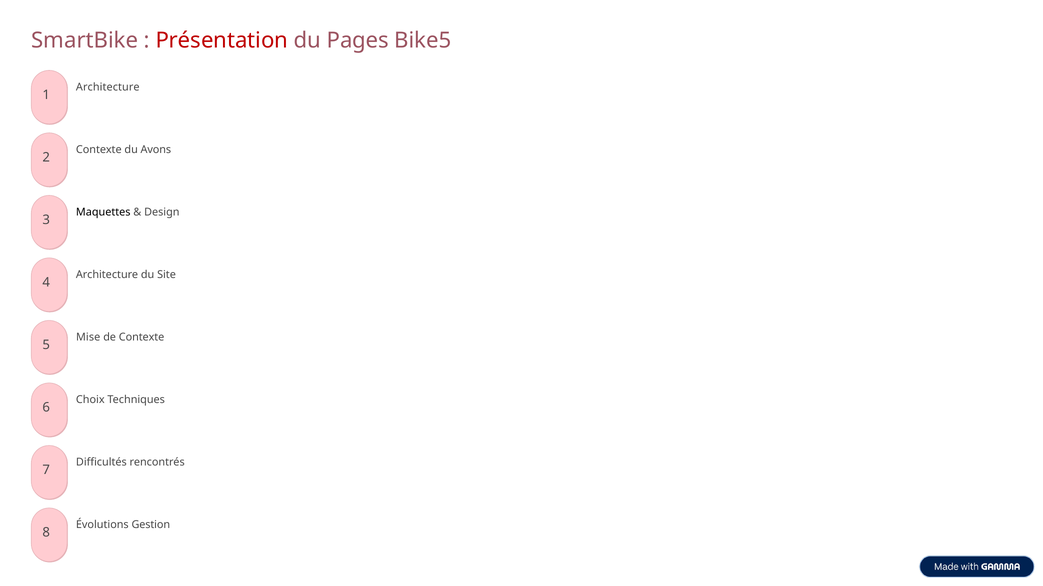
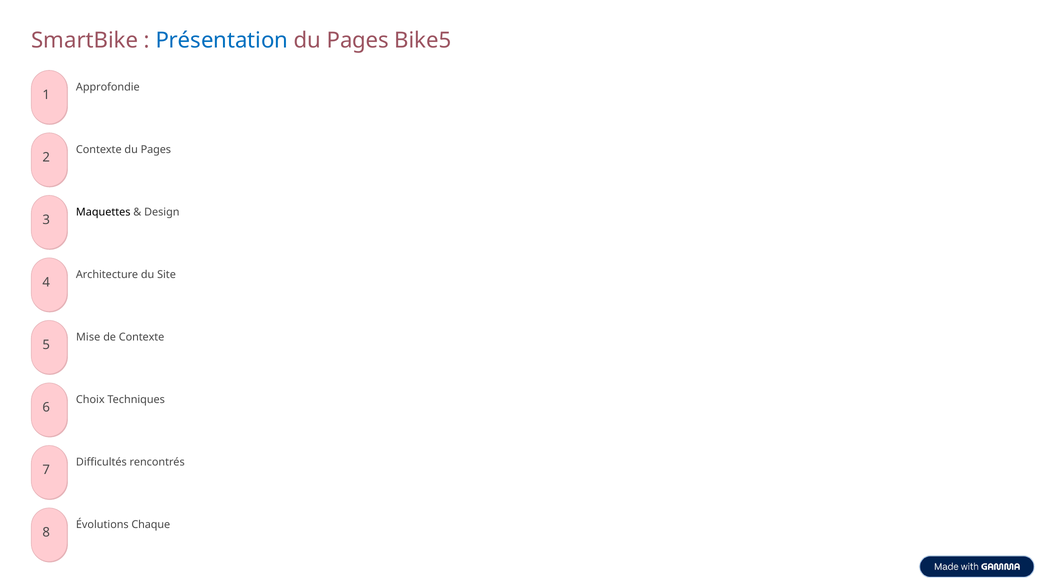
Présentation colour: red -> blue
Architecture at (108, 87): Architecture -> Approfondie
Contexte du Avons: Avons -> Pages
Gestion: Gestion -> Chaque
